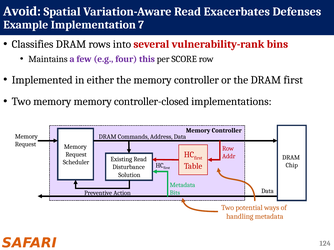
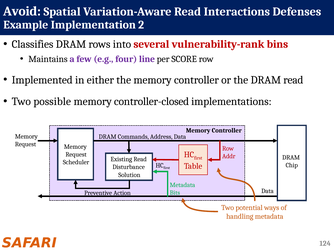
Exacerbates: Exacerbates -> Interactions
7: 7 -> 2
this: this -> line
DRAM first: first -> read
Two memory: memory -> possible
